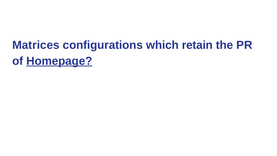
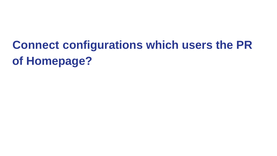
Matrices: Matrices -> Connect
retain: retain -> users
Homepage underline: present -> none
